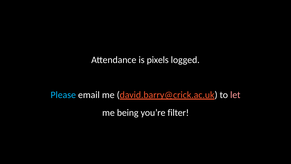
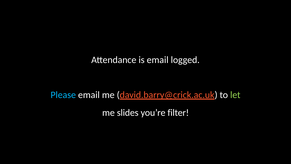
is pixels: pixels -> email
let colour: pink -> light green
being: being -> slides
